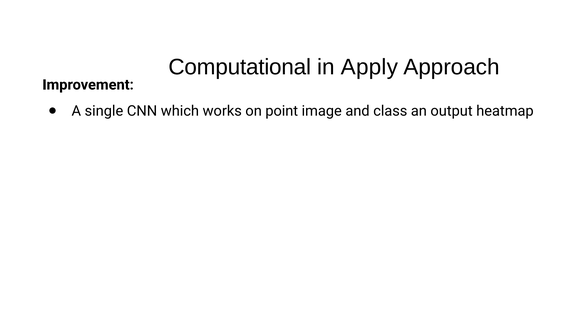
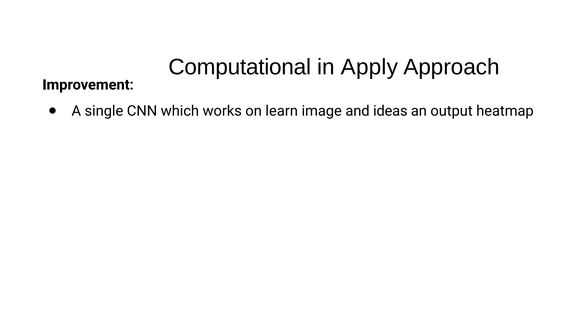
point: point -> learn
class: class -> ideas
